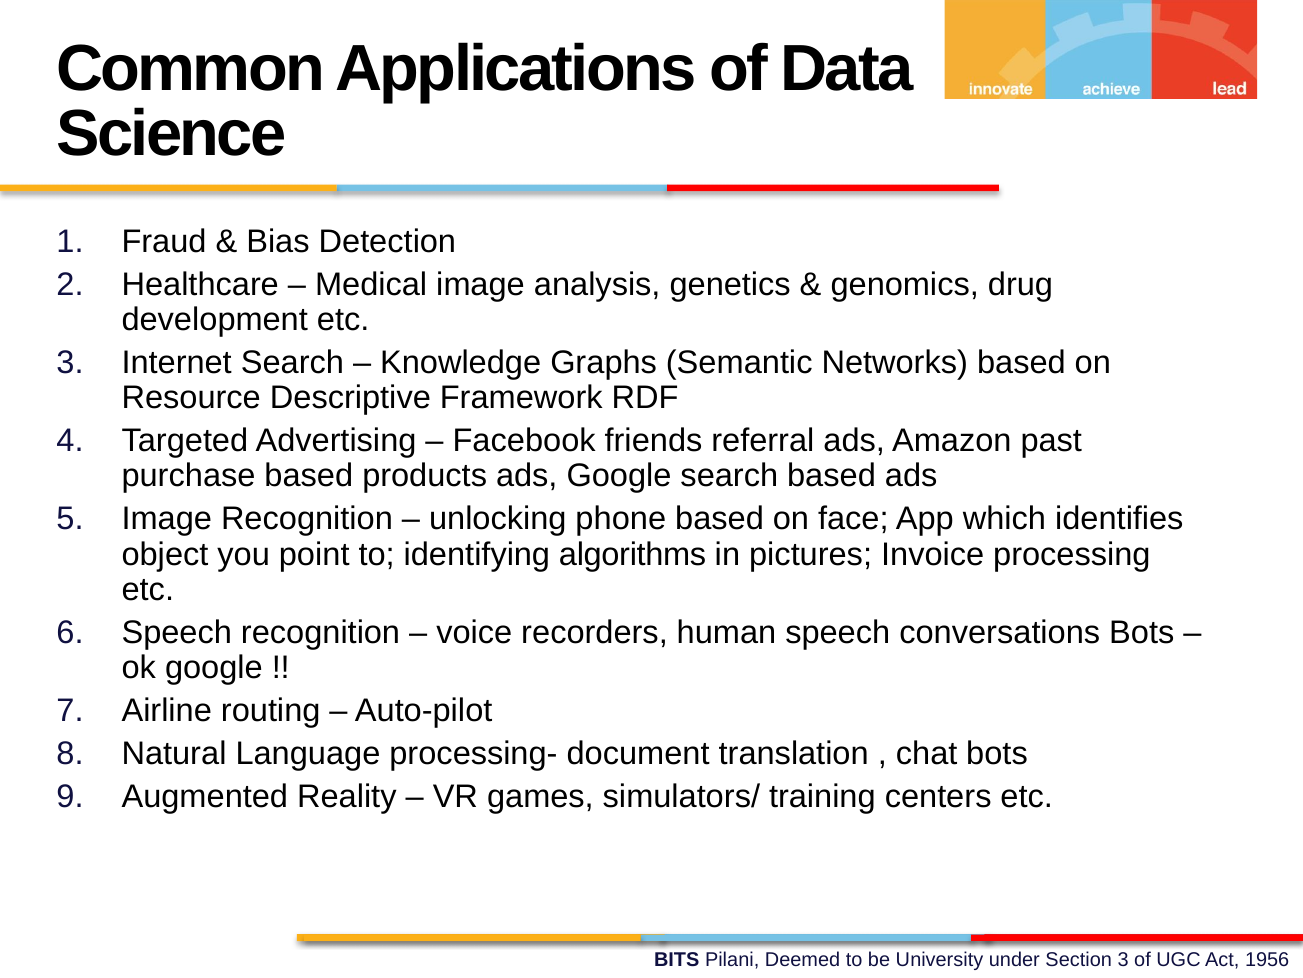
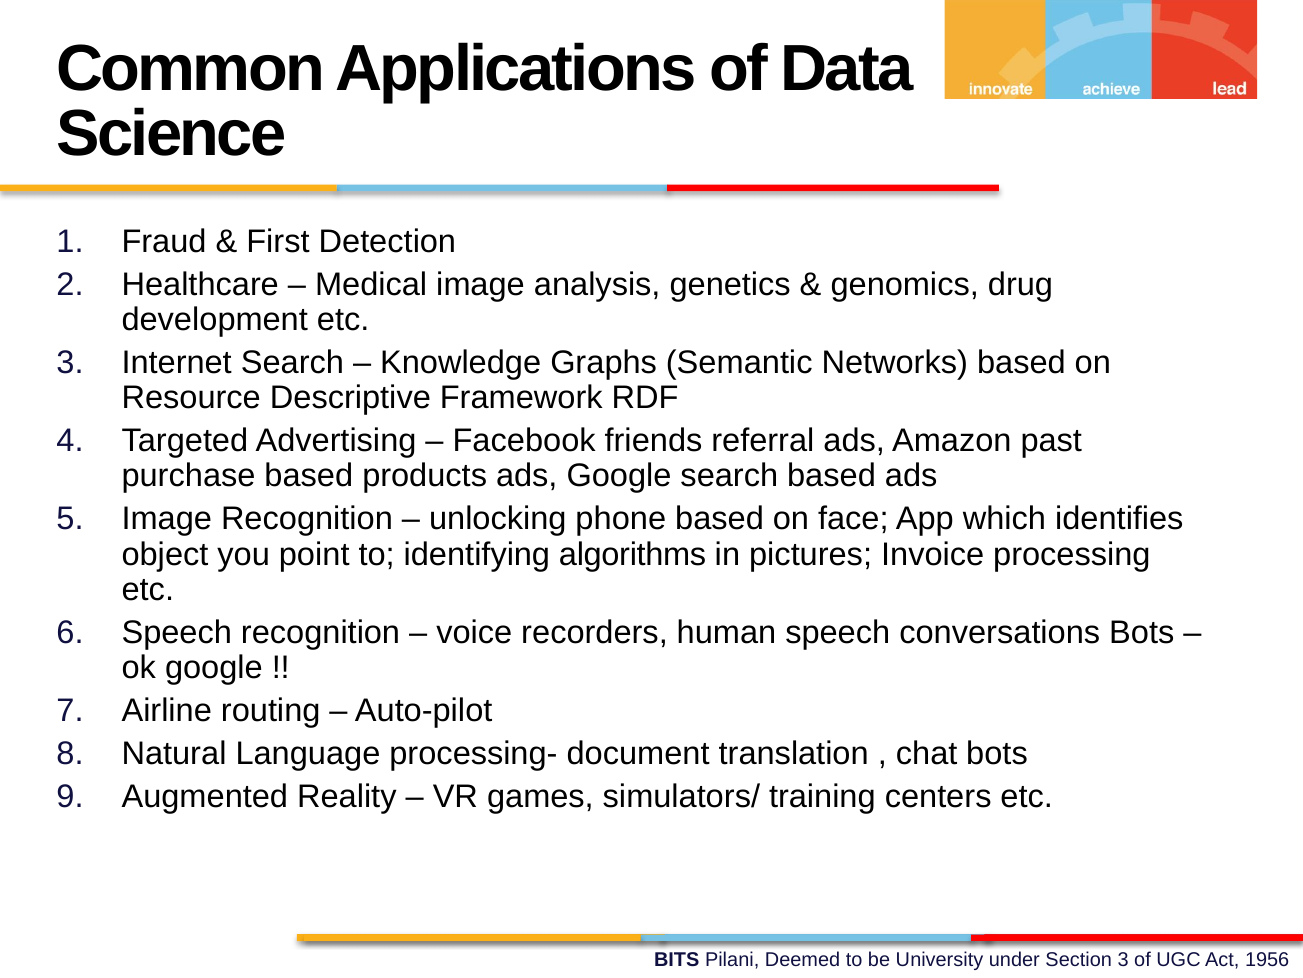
Bias: Bias -> First
